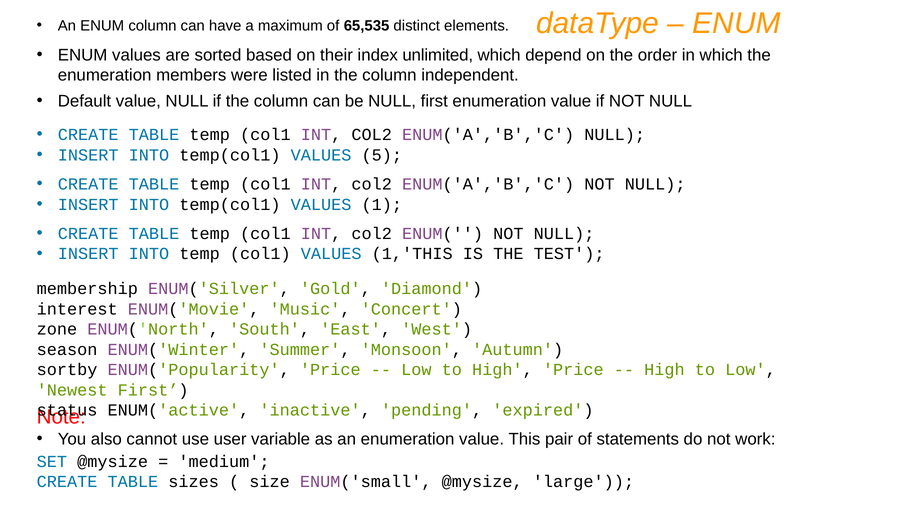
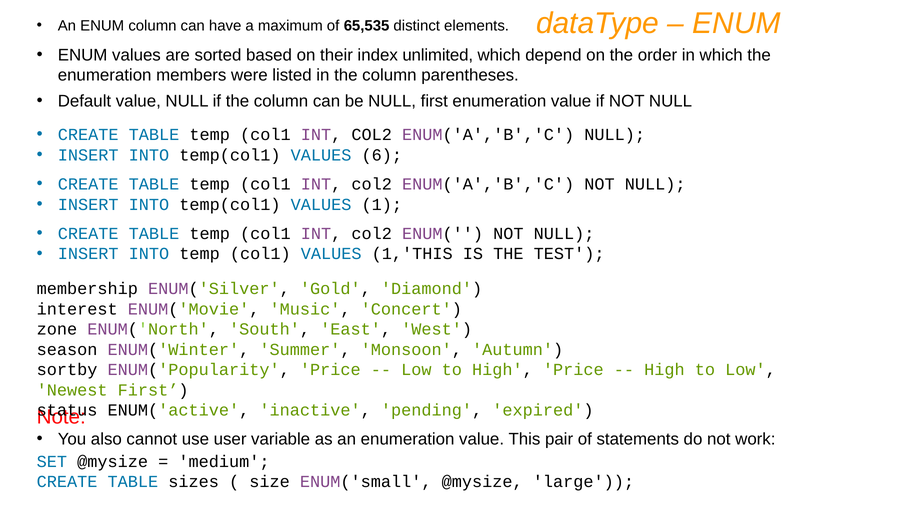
independent: independent -> parentheses
5: 5 -> 6
